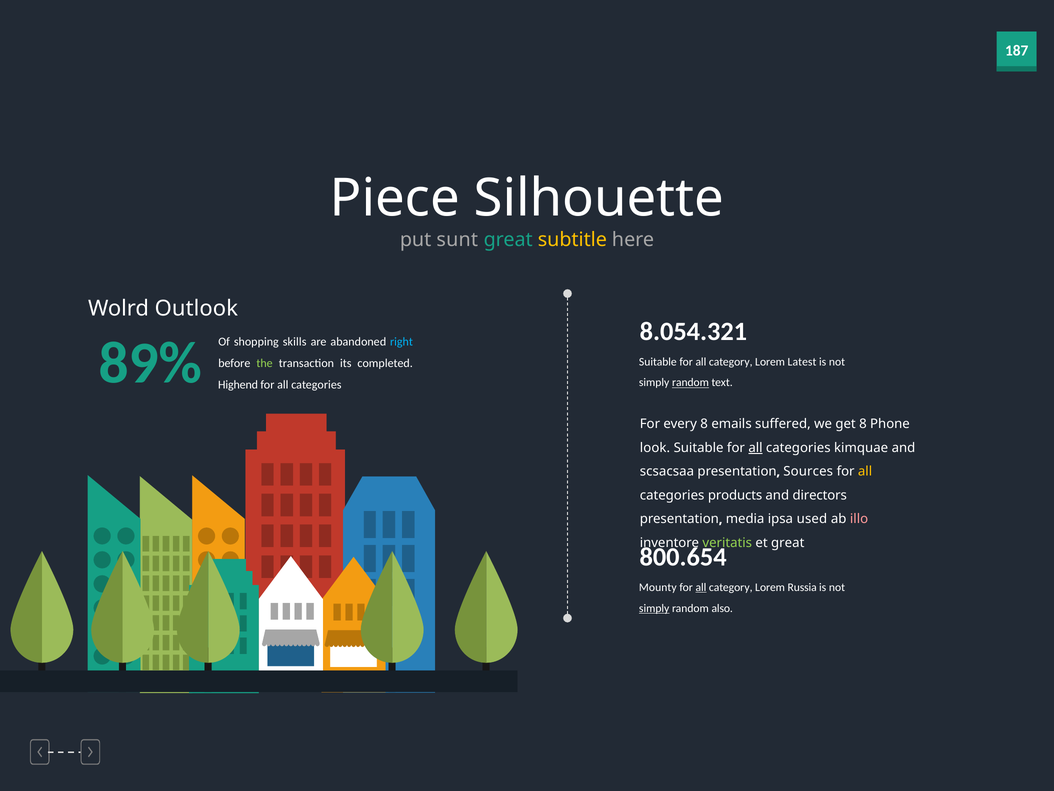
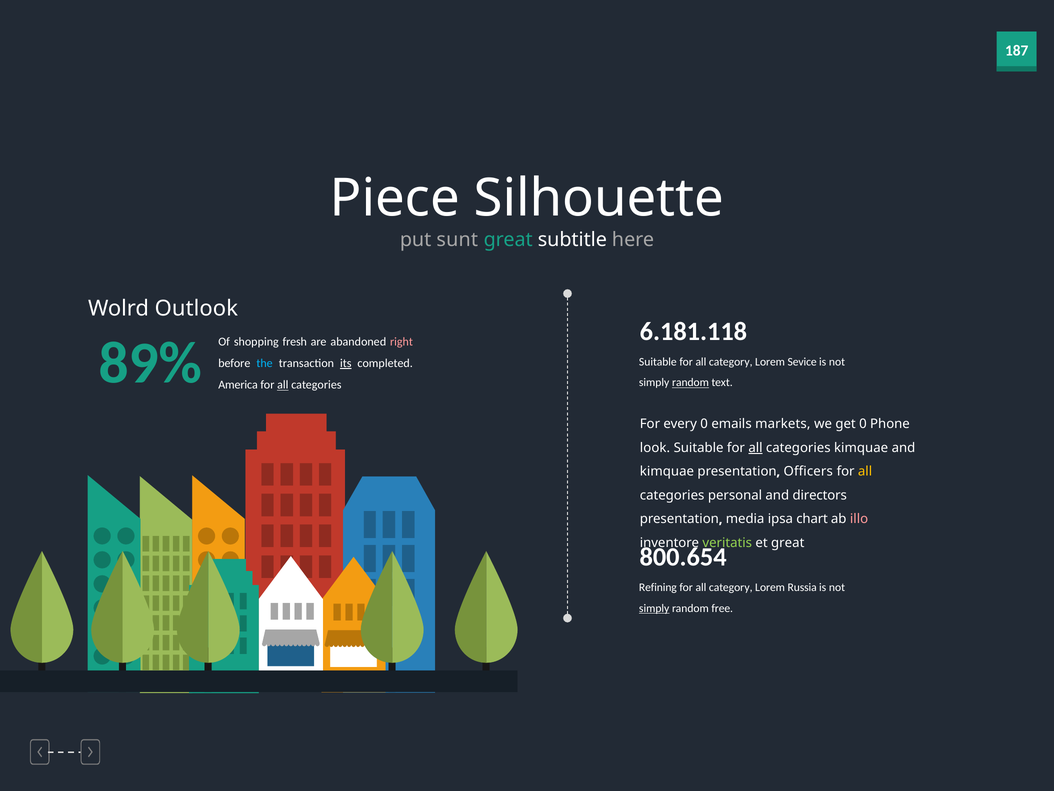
subtitle colour: yellow -> white
8.054.321: 8.054.321 -> 6.181.118
skills: skills -> fresh
right colour: light blue -> pink
Latest: Latest -> Sevice
the colour: light green -> light blue
its underline: none -> present
Highend: Highend -> America
all at (283, 385) underline: none -> present
every 8: 8 -> 0
suffered: suffered -> markets
get 8: 8 -> 0
scsacsaa at (667, 471): scsacsaa -> kimquae
Sources: Sources -> Officers
products: products -> personal
used: used -> chart
Mounty: Mounty -> Refining
all at (701, 587) underline: present -> none
also: also -> free
